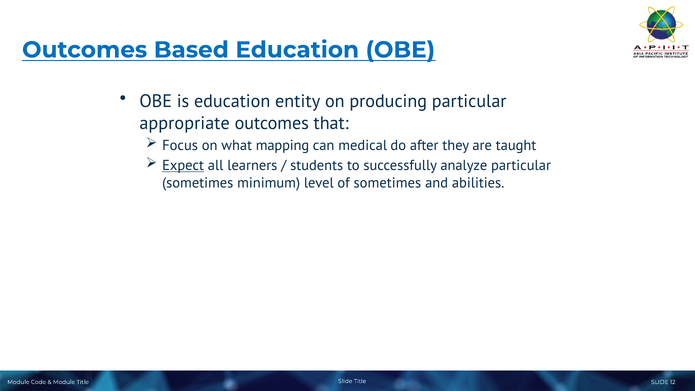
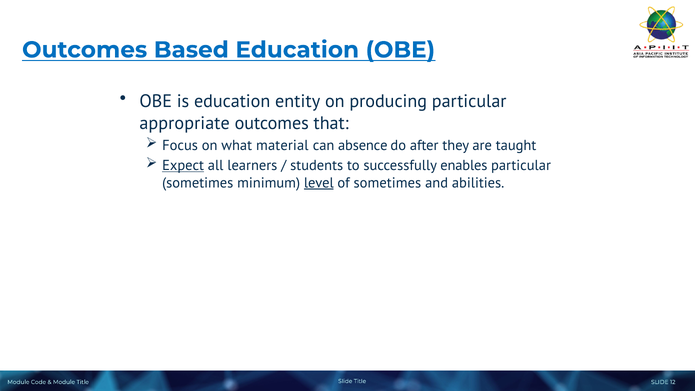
mapping: mapping -> material
medical: medical -> absence
analyze: analyze -> enables
level underline: none -> present
